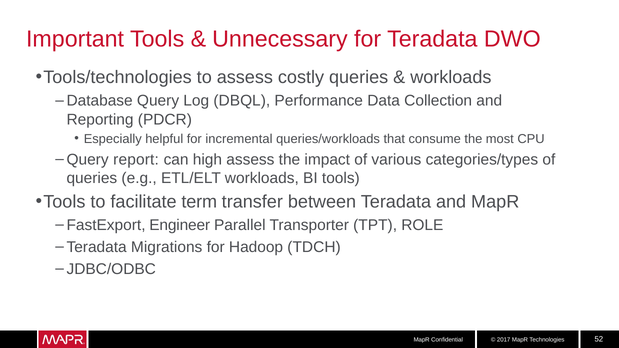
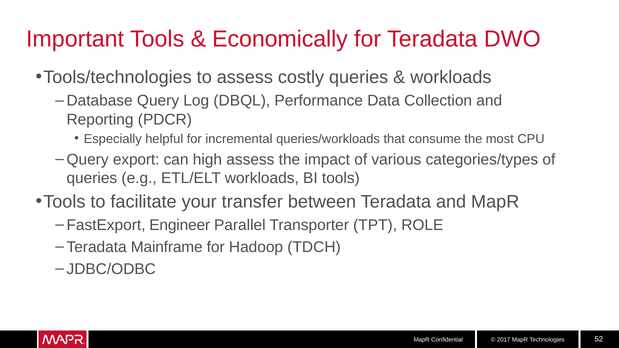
Unnecessary: Unnecessary -> Economically
report: report -> export
term: term -> your
Migrations: Migrations -> Mainframe
